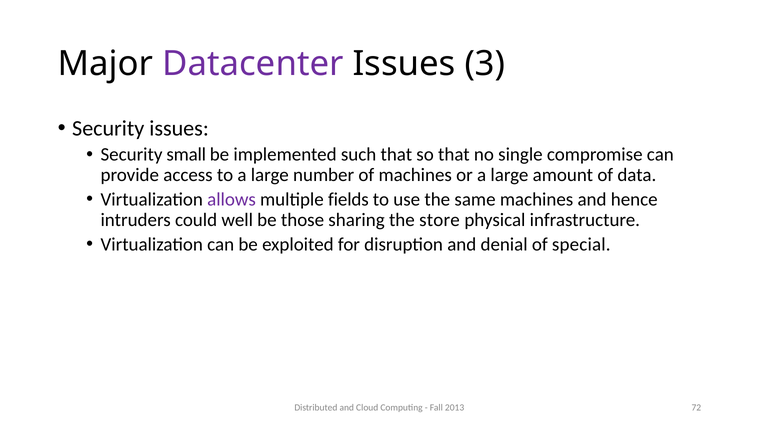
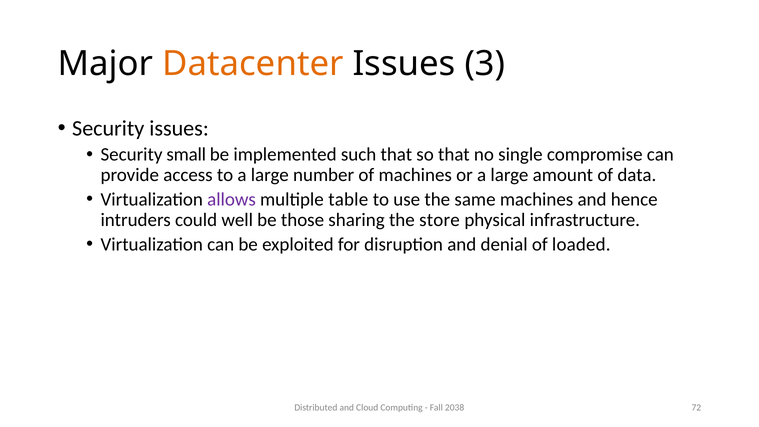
Datacenter colour: purple -> orange
fields: fields -> table
special: special -> loaded
2013: 2013 -> 2038
